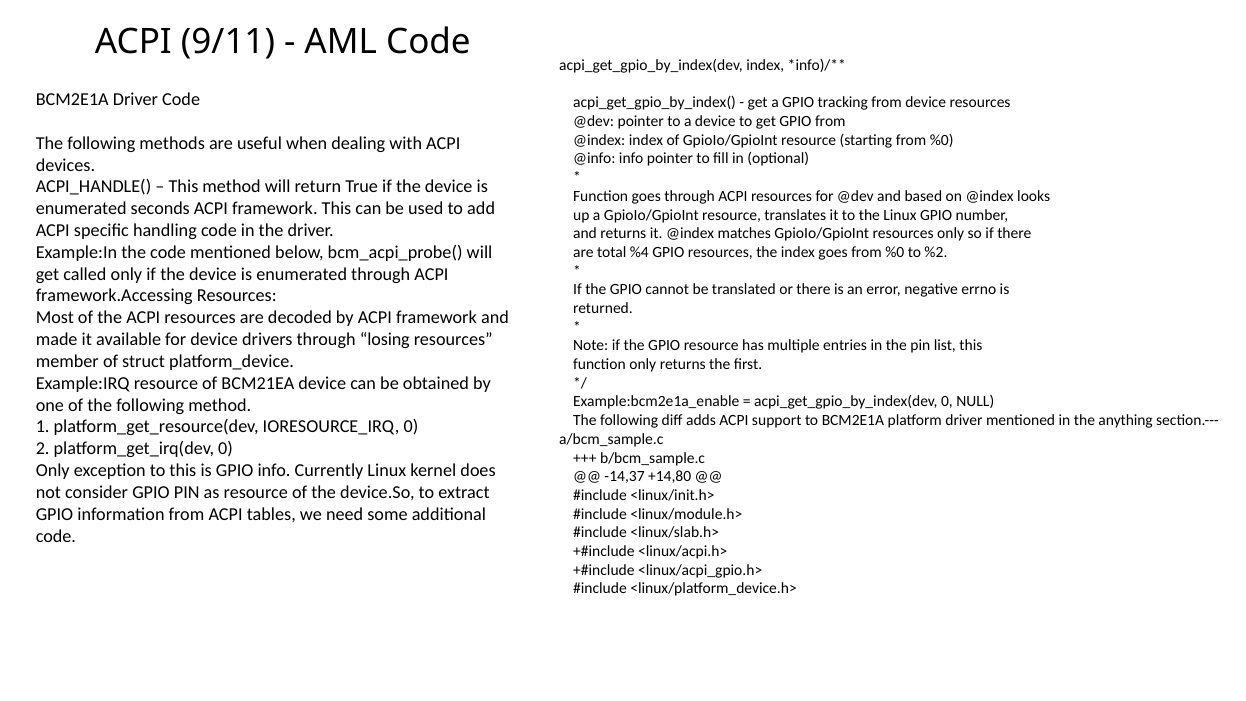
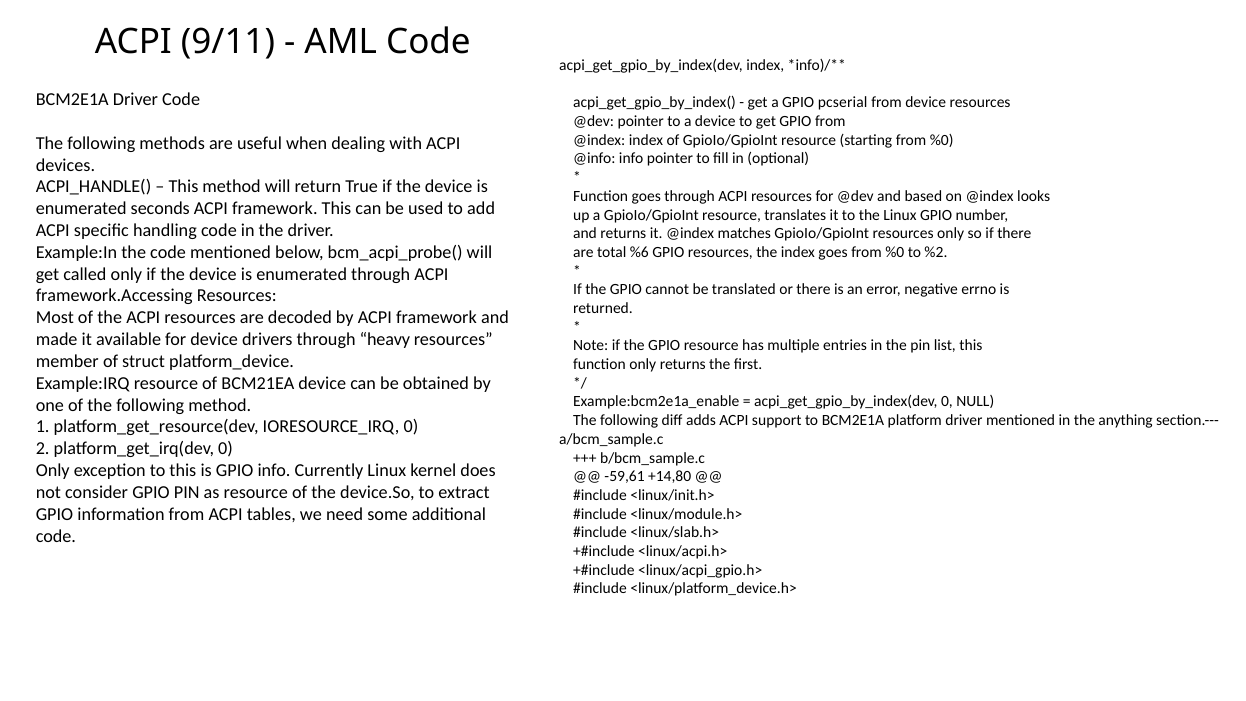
tracking: tracking -> pcserial
%4: %4 -> %6
losing: losing -> heavy
-14,37: -14,37 -> -59,61
